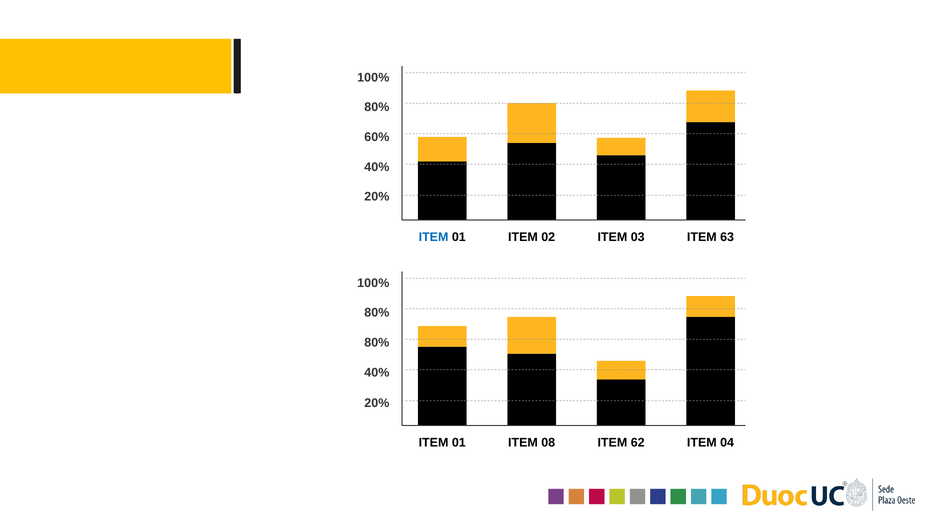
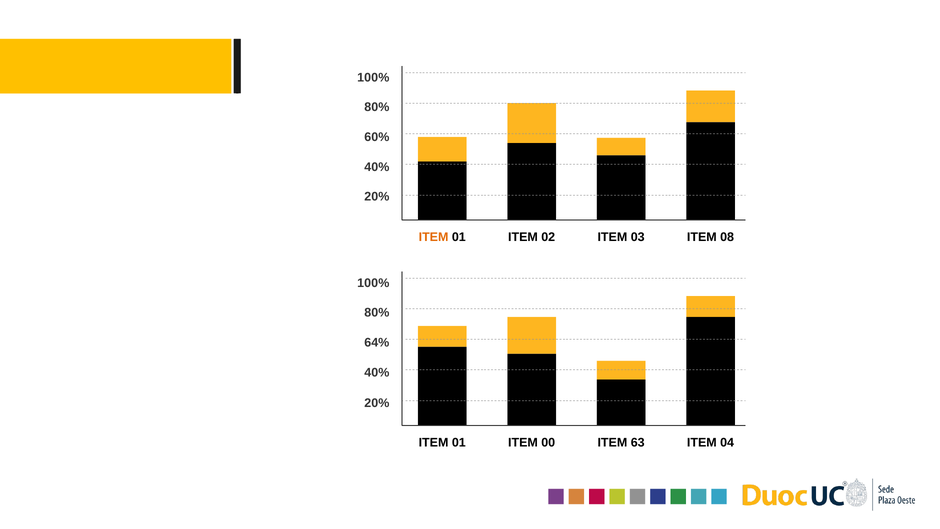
ITEM at (434, 237) colour: blue -> orange
63: 63 -> 08
80% at (377, 343): 80% -> 64%
08: 08 -> 00
62: 62 -> 63
